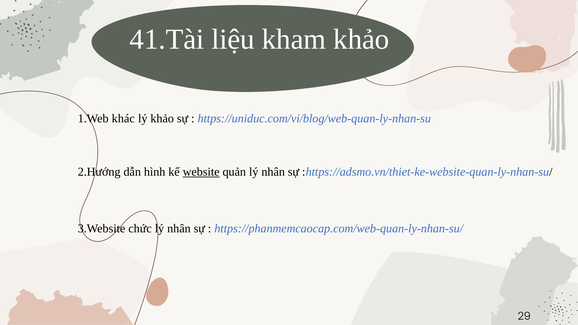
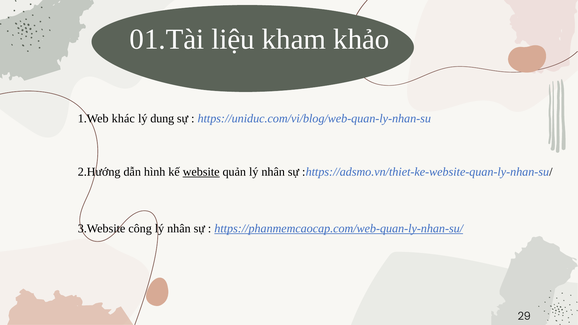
41.Tài: 41.Tài -> 01.Tài
lý khảo: khảo -> dung
chức: chức -> công
https://phanmemcaocap.com/web-quan-ly-nhan-su/ underline: none -> present
